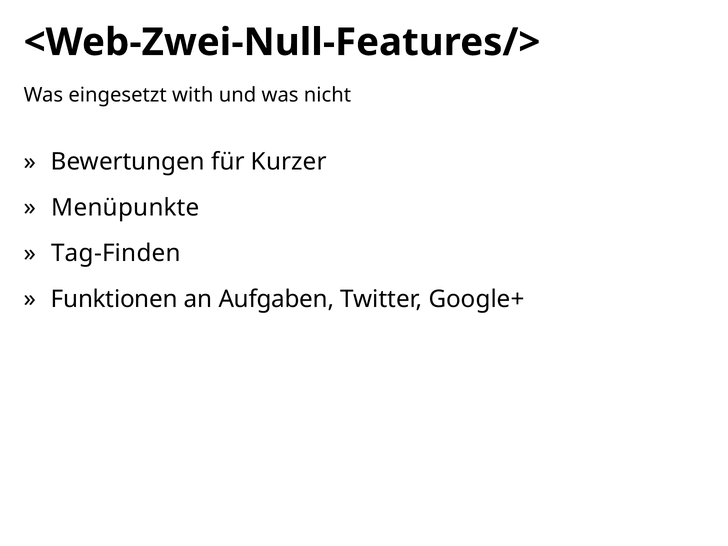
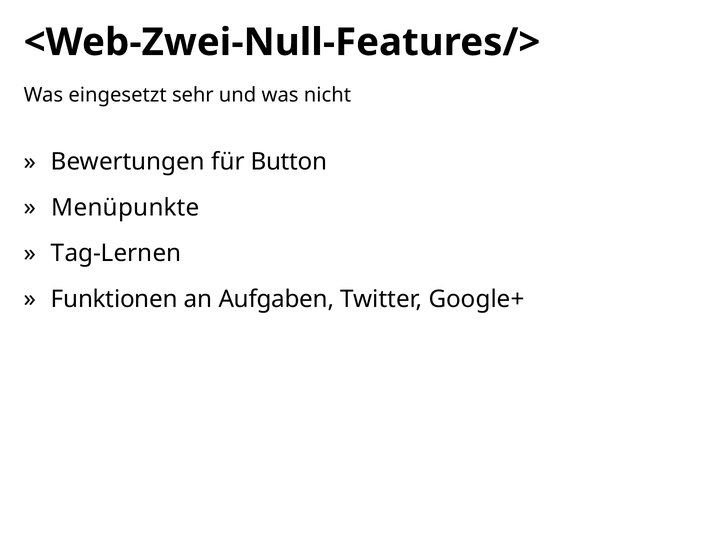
with: with -> sehr
Kurzer: Kurzer -> Button
Tag-Finden: Tag-Finden -> Tag-Lernen
